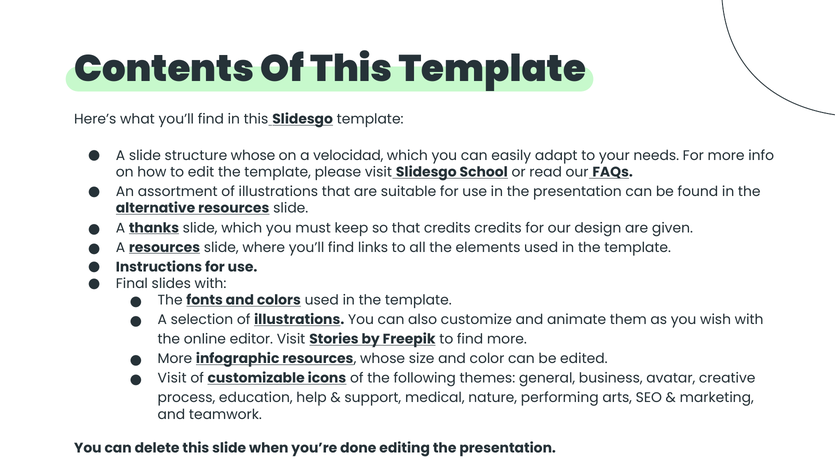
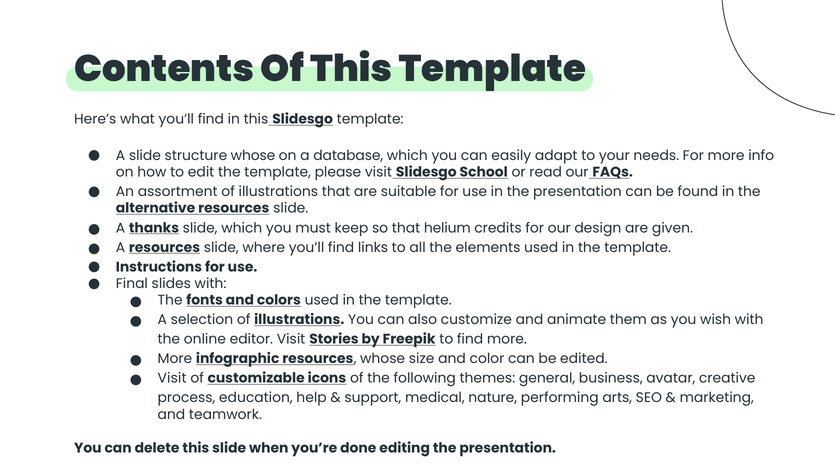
velocidad: velocidad -> database
that credits: credits -> helium
